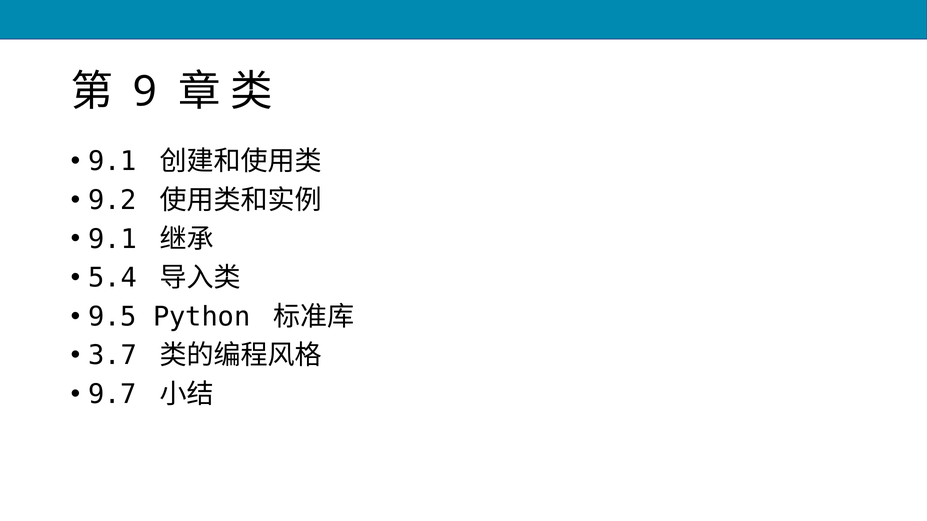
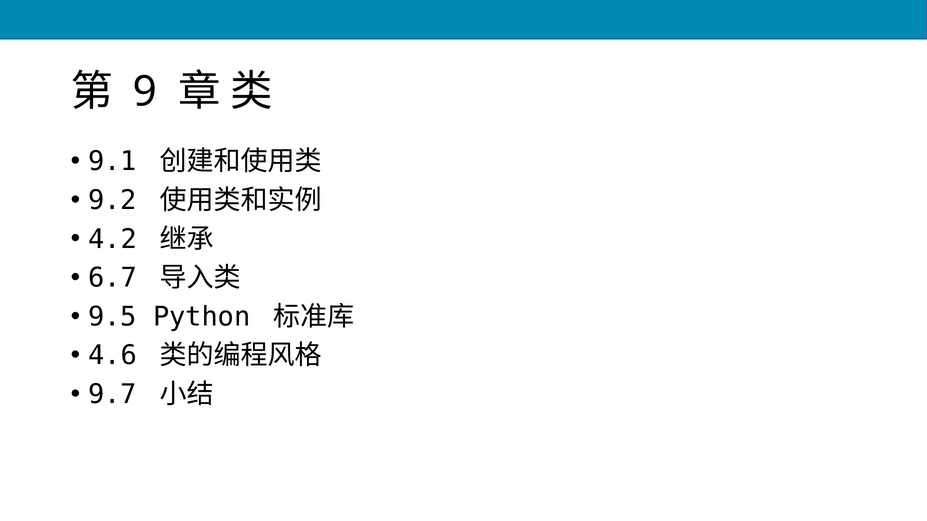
9.1 at (112, 239): 9.1 -> 4.2
5.4: 5.4 -> 6.7
3.7: 3.7 -> 4.6
